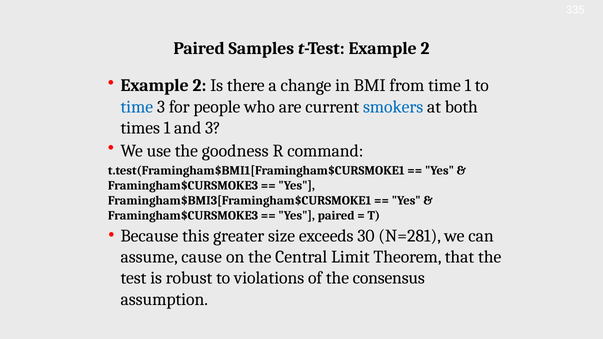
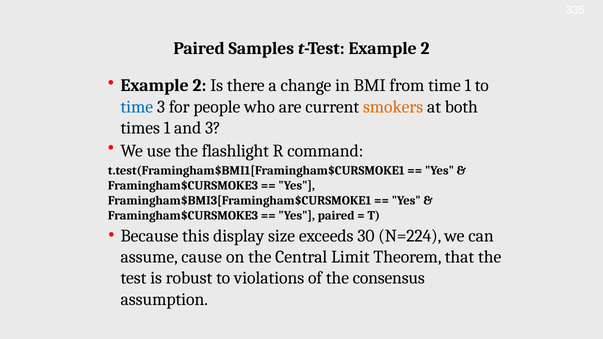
smokers colour: blue -> orange
goodness: goodness -> flashlight
greater: greater -> display
N=281: N=281 -> N=224
